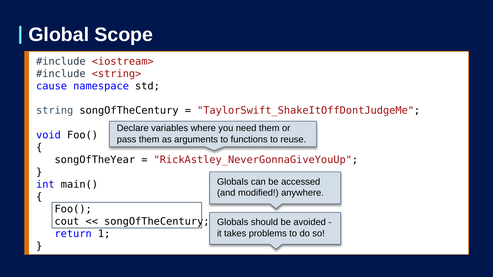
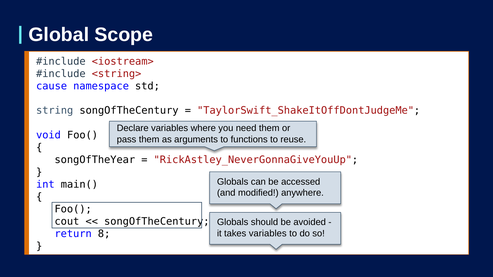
takes problems: problems -> variables
1: 1 -> 8
